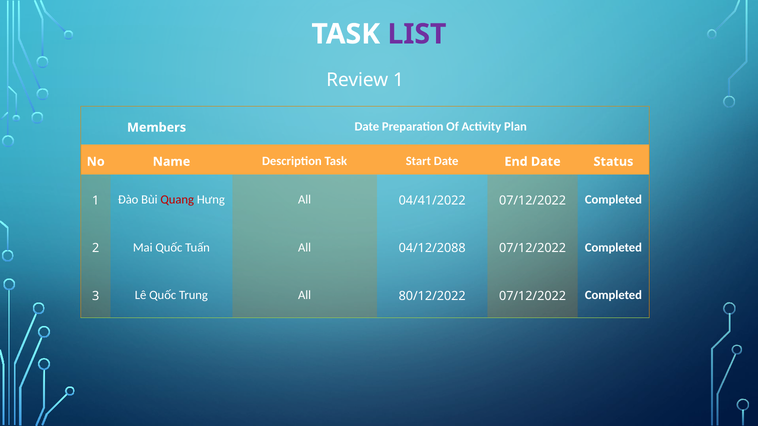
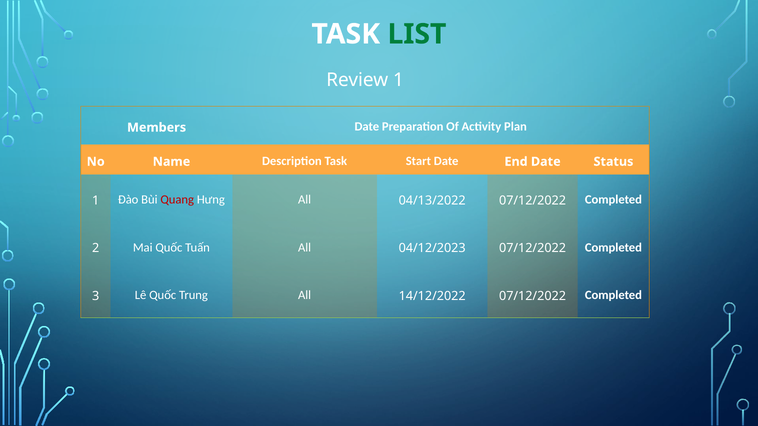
LIST colour: purple -> green
04/41/2022: 04/41/2022 -> 04/13/2022
04/12/2088: 04/12/2088 -> 04/12/2023
80/12/2022: 80/12/2022 -> 14/12/2022
